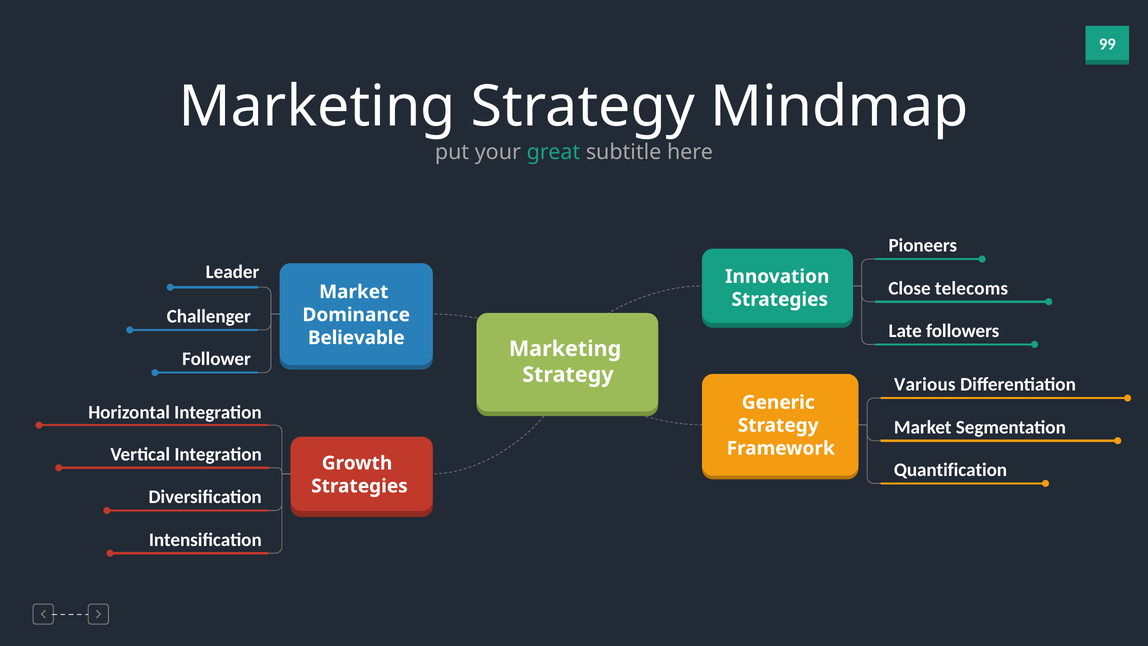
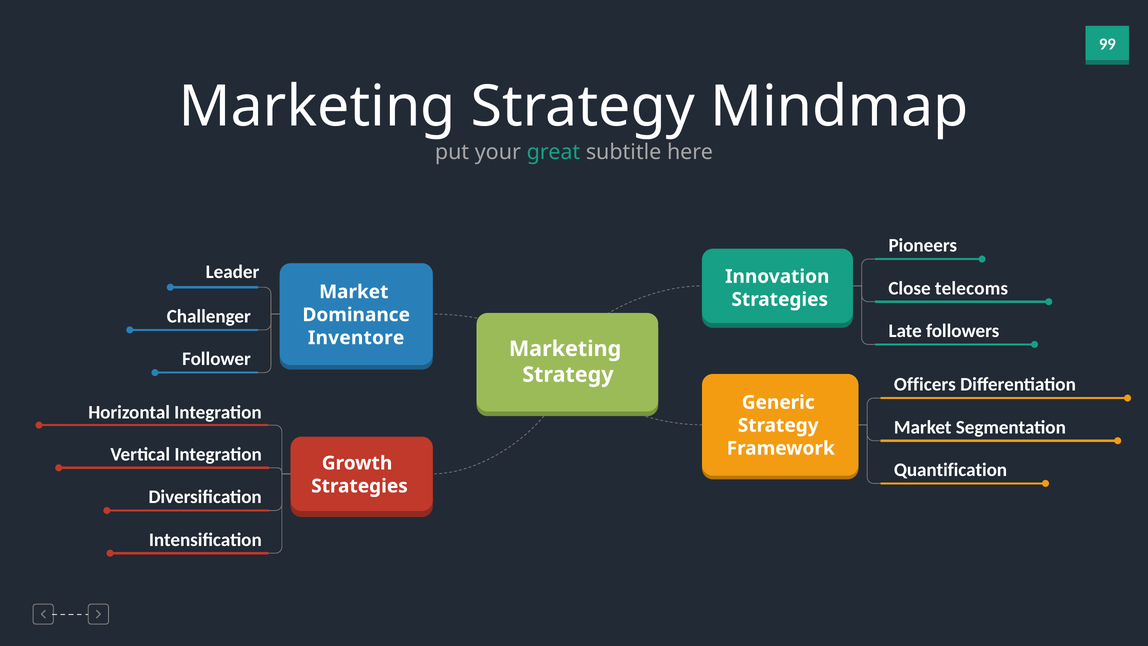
Believable: Believable -> Inventore
Various: Various -> Officers
